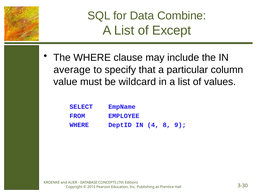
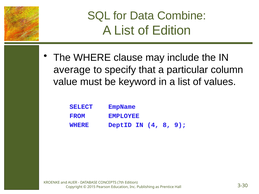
of Except: Except -> Edition
wildcard: wildcard -> keyword
